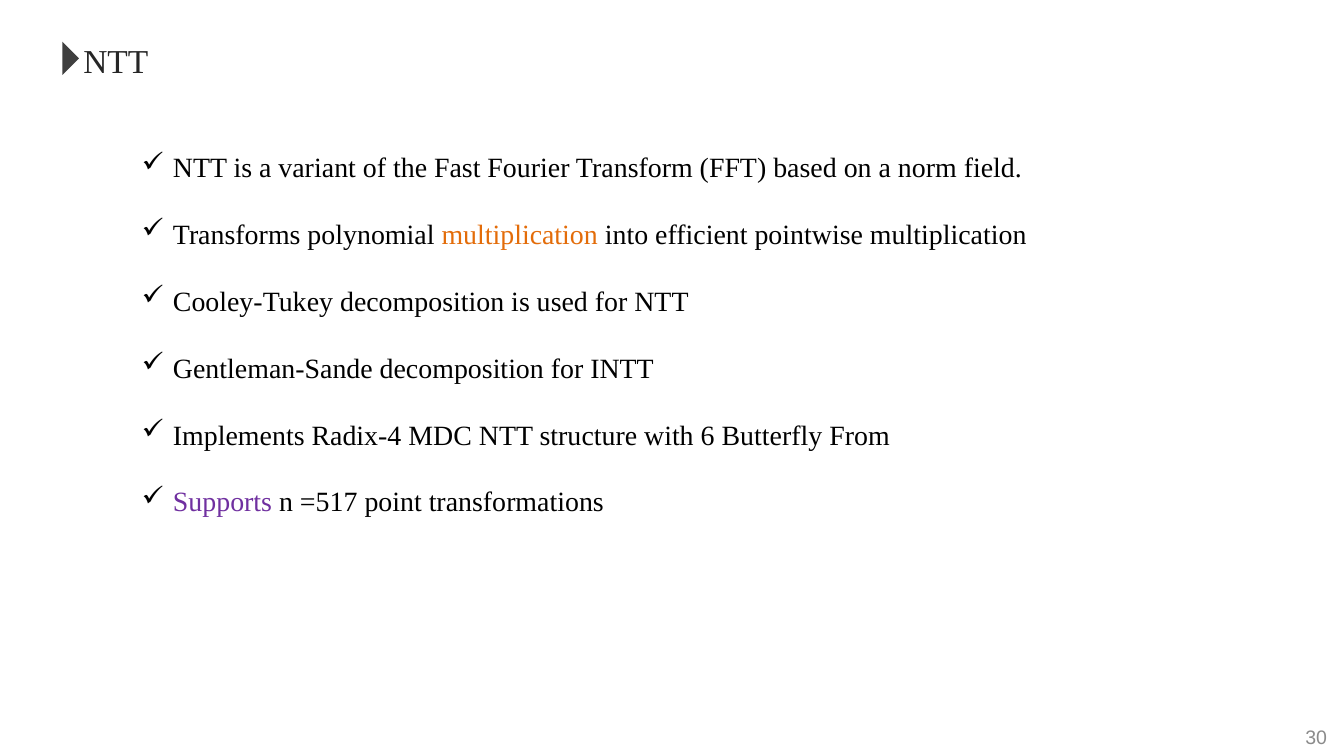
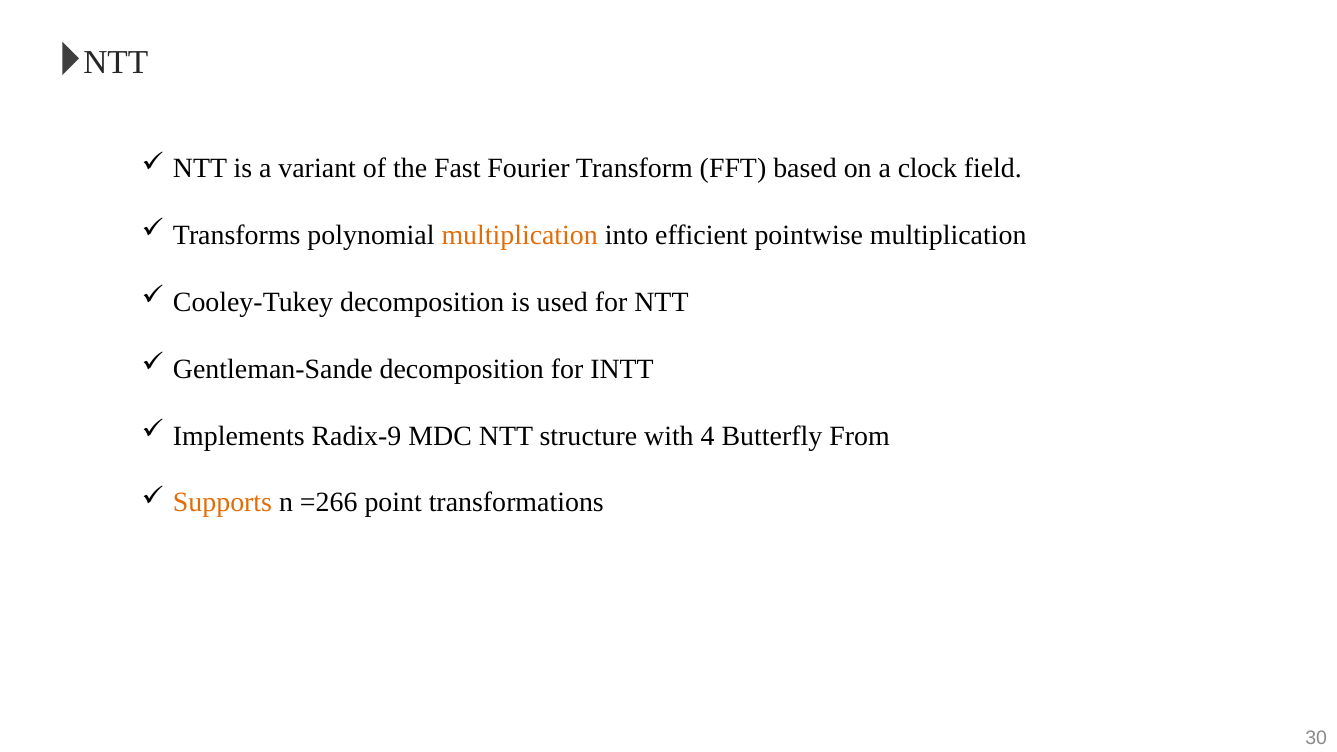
norm: norm -> clock
Radix-4: Radix-4 -> Radix-9
6: 6 -> 4
Supports colour: purple -> orange
=517: =517 -> =266
